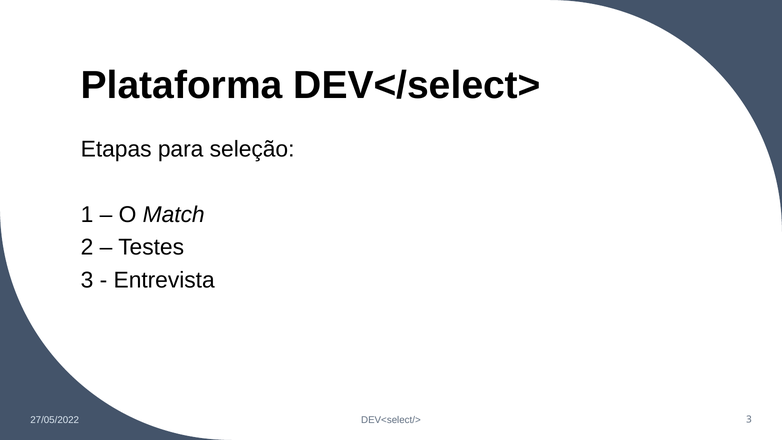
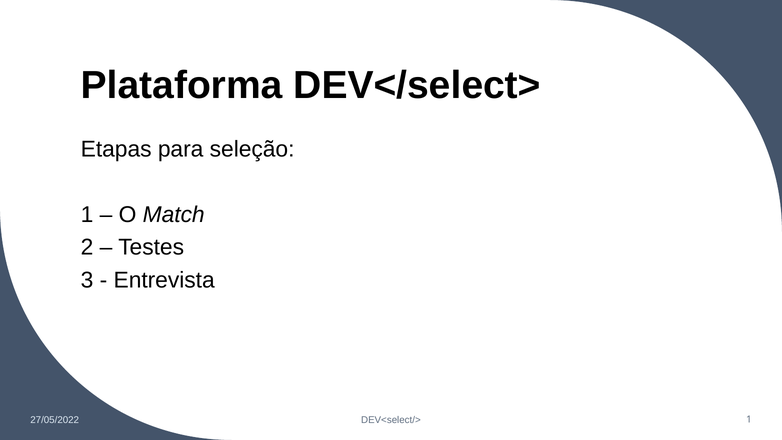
DEV<select/> 3: 3 -> 1
